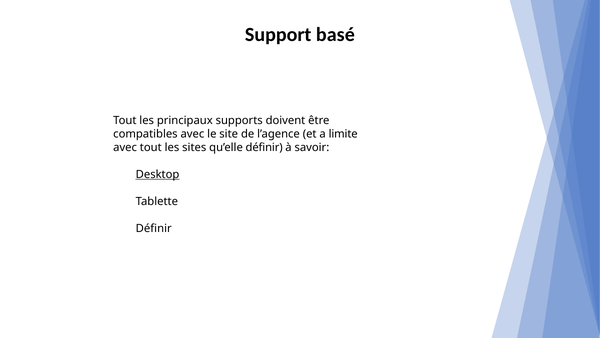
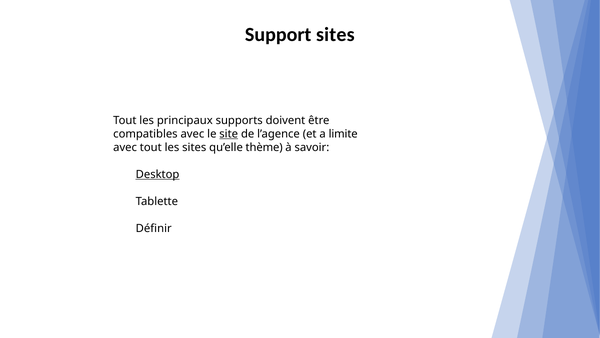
Support basé: basé -> sites
site underline: none -> present
qu’elle définir: définir -> thème
